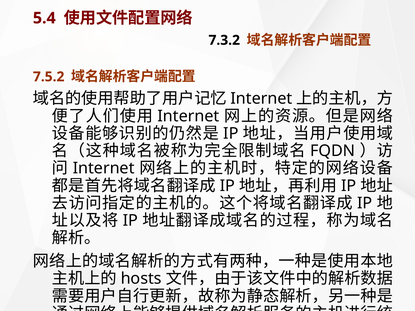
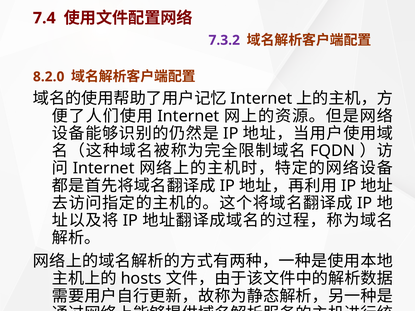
5.4: 5.4 -> 7.4
7.3.2 colour: black -> purple
7.5.2: 7.5.2 -> 8.2.0
